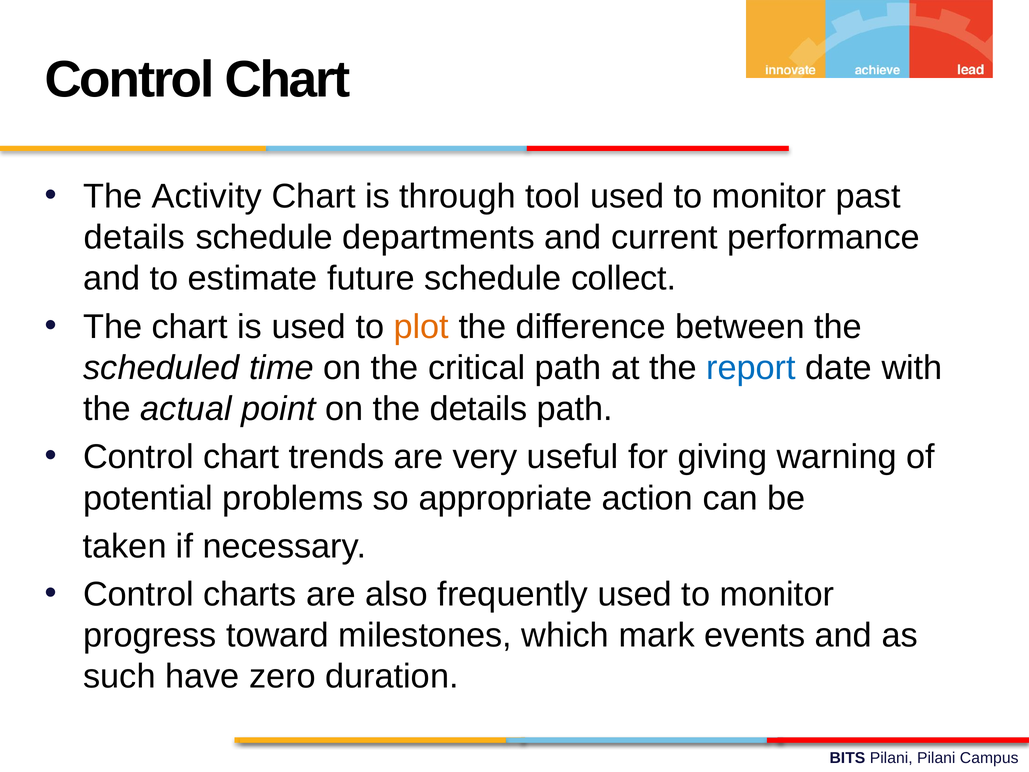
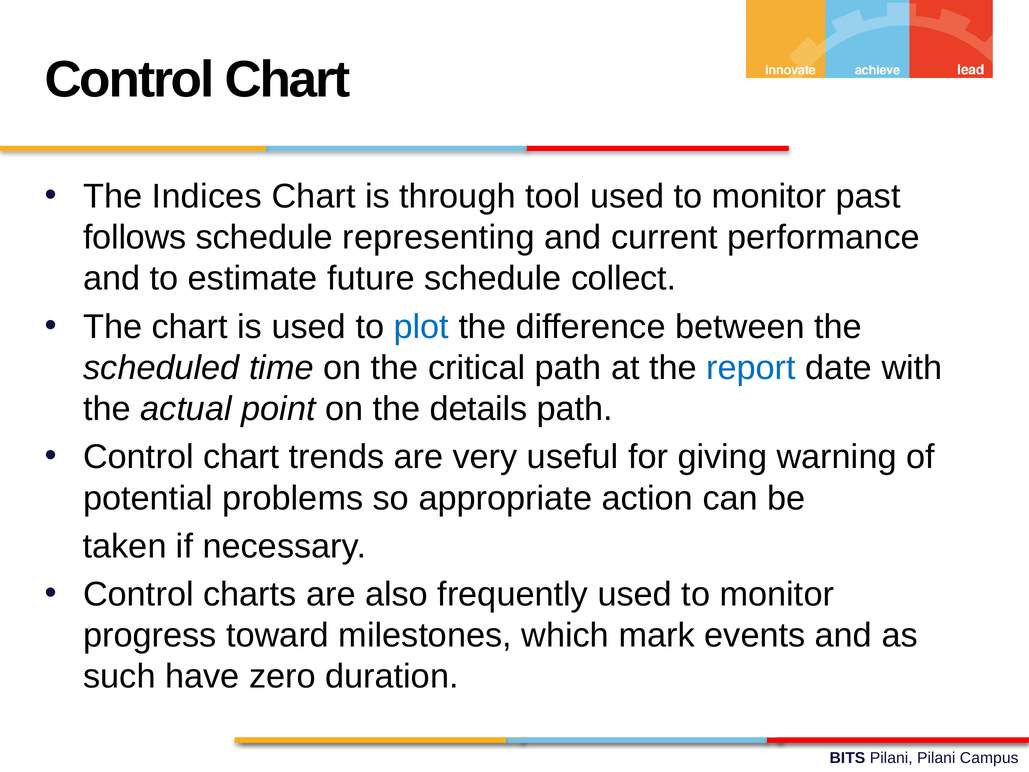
Activity: Activity -> Indices
details at (134, 237): details -> follows
departments: departments -> representing
plot colour: orange -> blue
